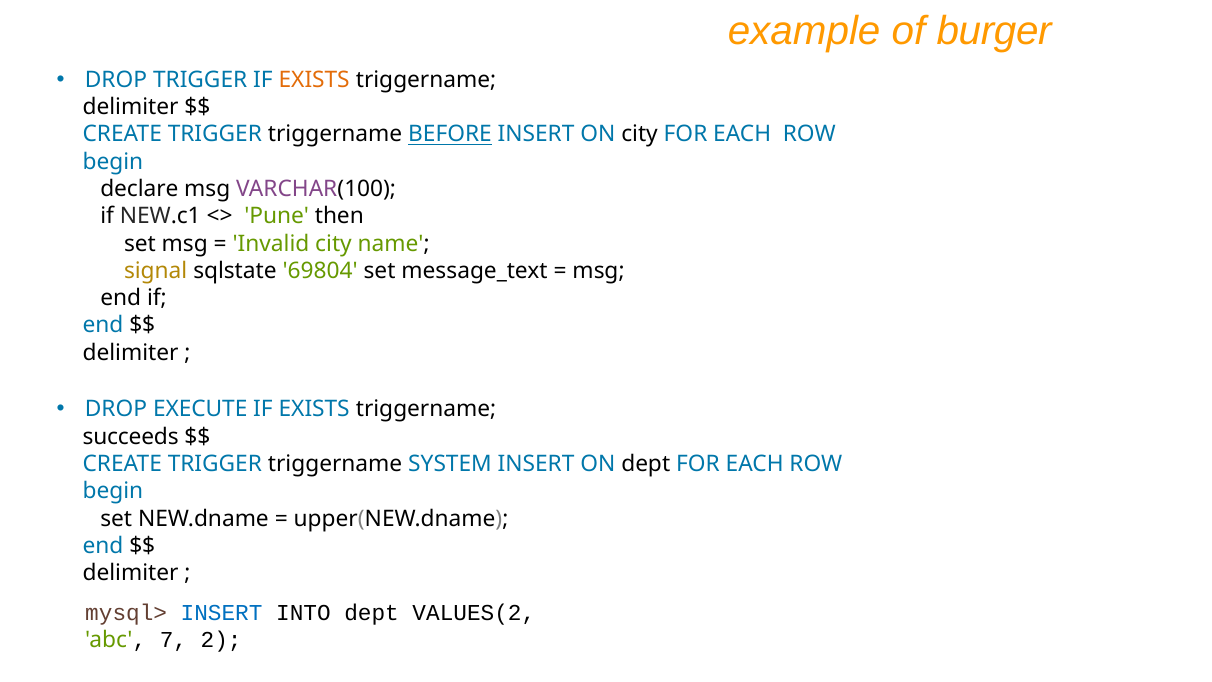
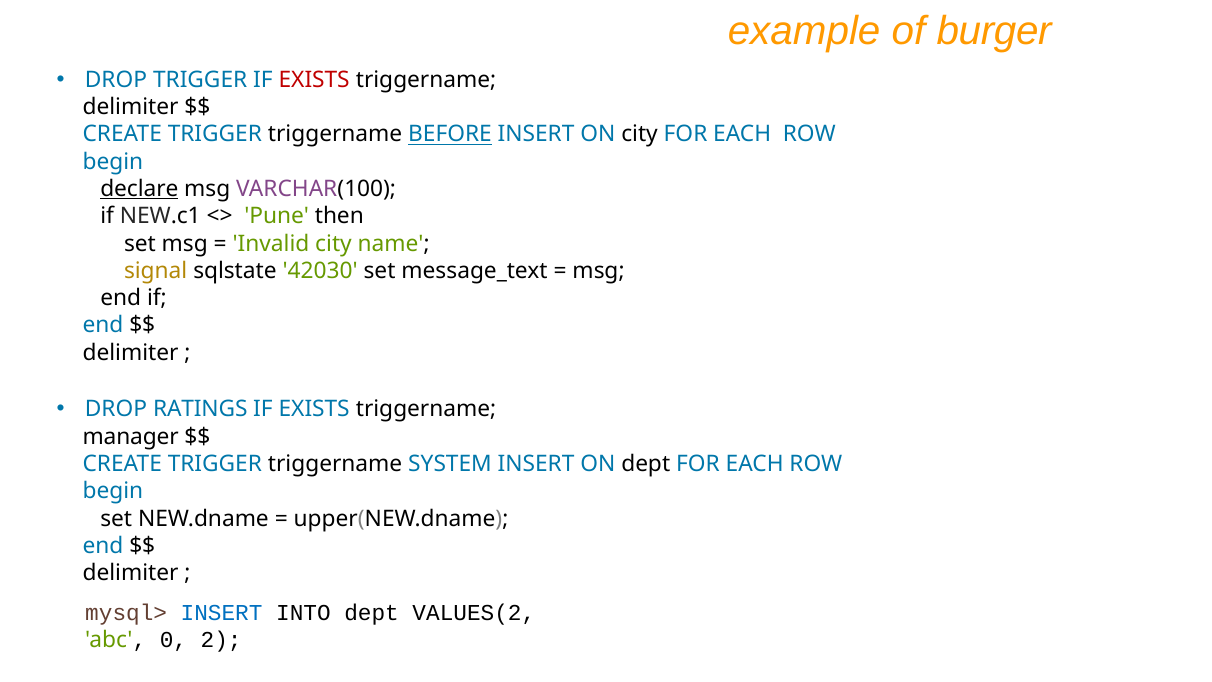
EXISTS at (314, 80) colour: orange -> red
declare underline: none -> present
69804: 69804 -> 42030
EXECUTE: EXECUTE -> RATINGS
succeeds: succeeds -> manager
7: 7 -> 0
